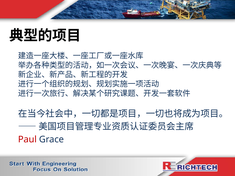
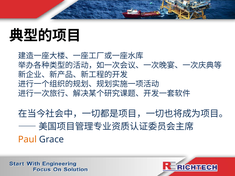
Paul colour: red -> orange
